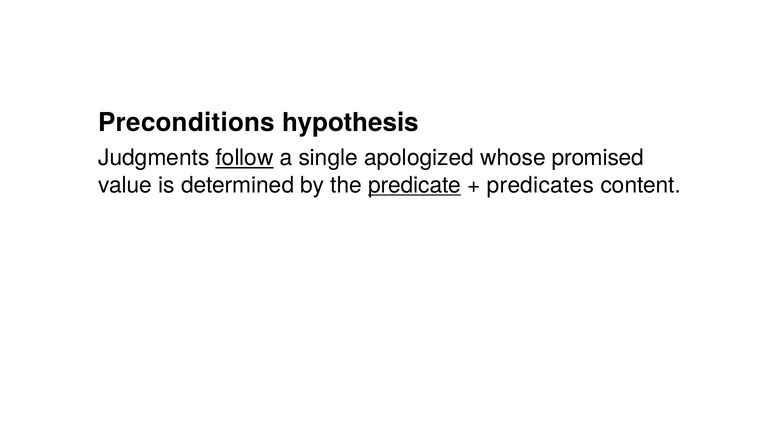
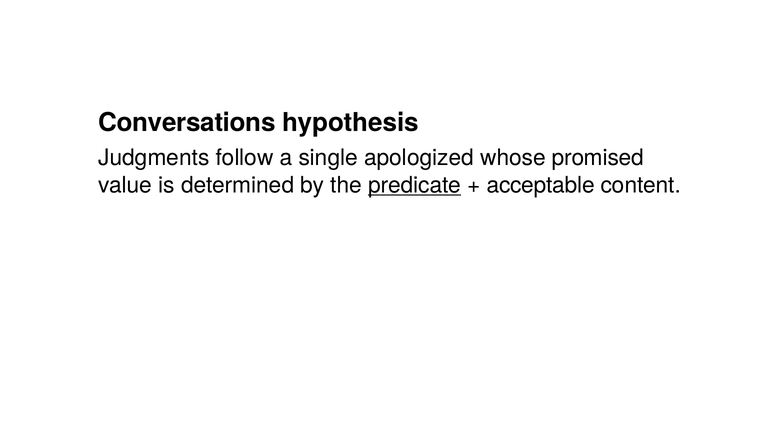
Preconditions: Preconditions -> Conversations
follow underline: present -> none
predicates: predicates -> acceptable
